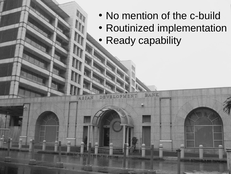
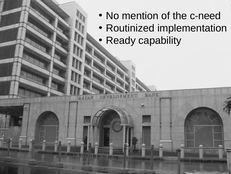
c-build: c-build -> c-need
